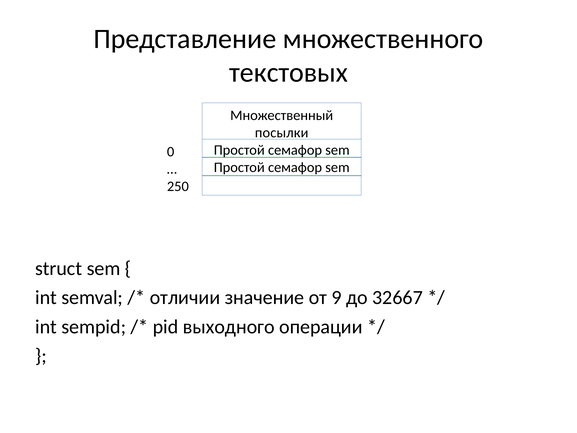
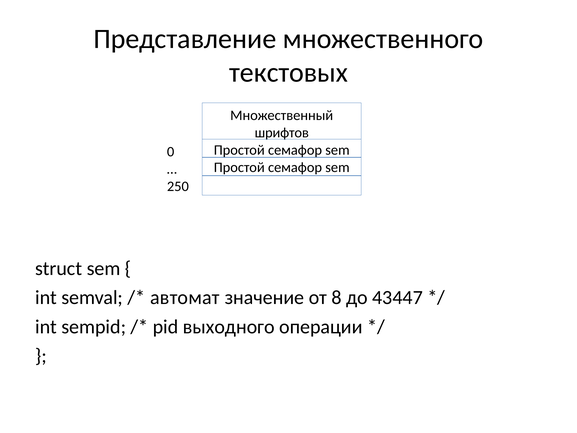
посылки: посылки -> шрифтов
отличии: отличии -> автомат
9: 9 -> 8
32667: 32667 -> 43447
